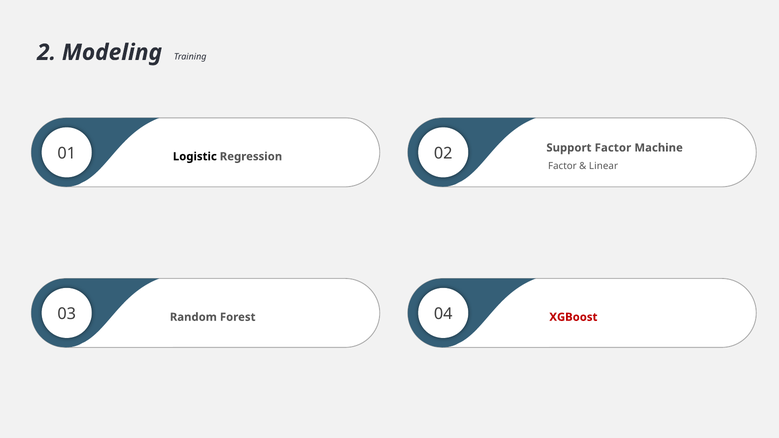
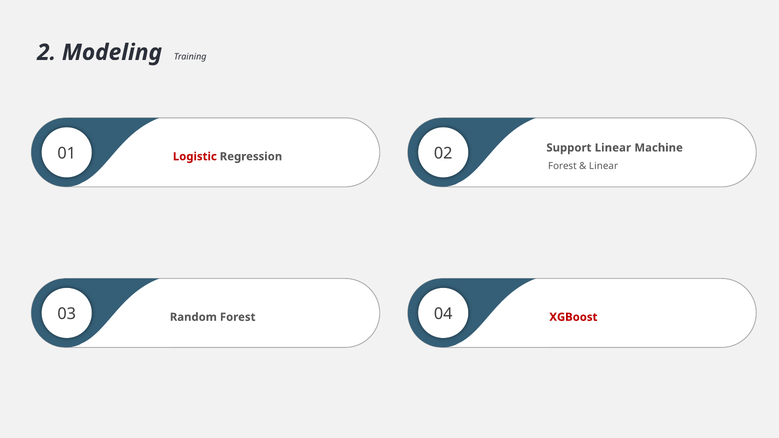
Support Factor: Factor -> Linear
Logistic colour: black -> red
Factor at (562, 166): Factor -> Forest
